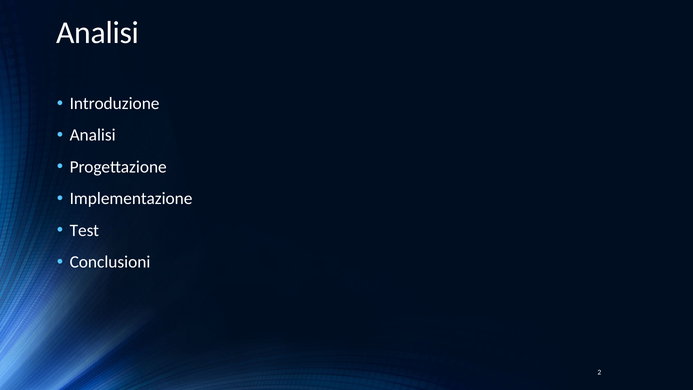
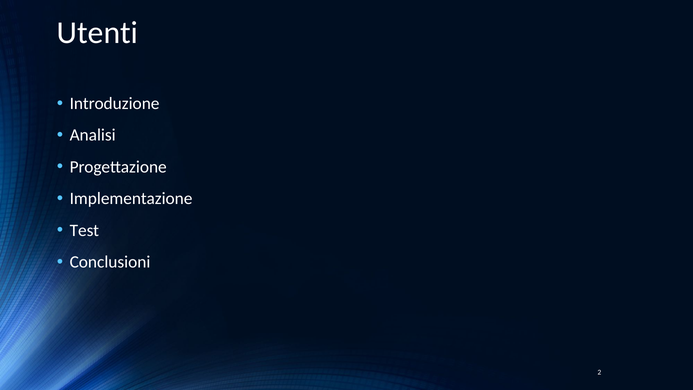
Analisi at (98, 33): Analisi -> Utenti
